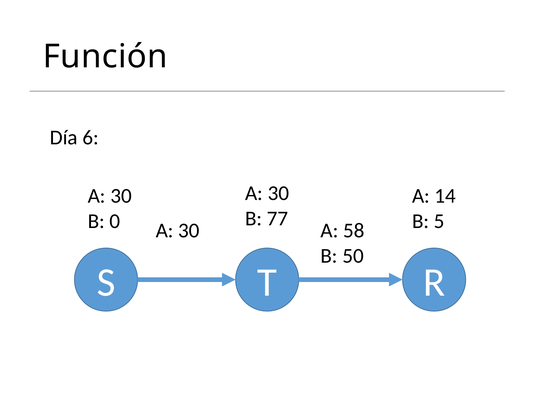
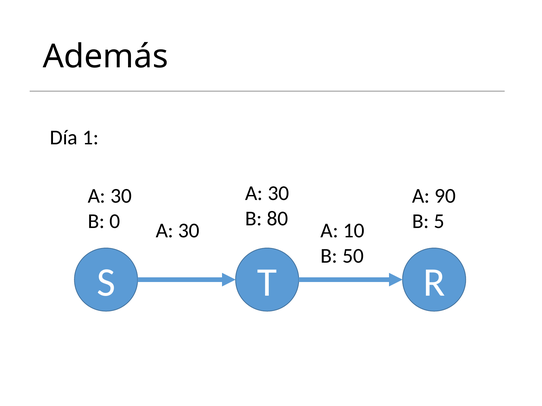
Función: Función -> Además
6: 6 -> 1
14: 14 -> 90
77: 77 -> 80
58: 58 -> 10
